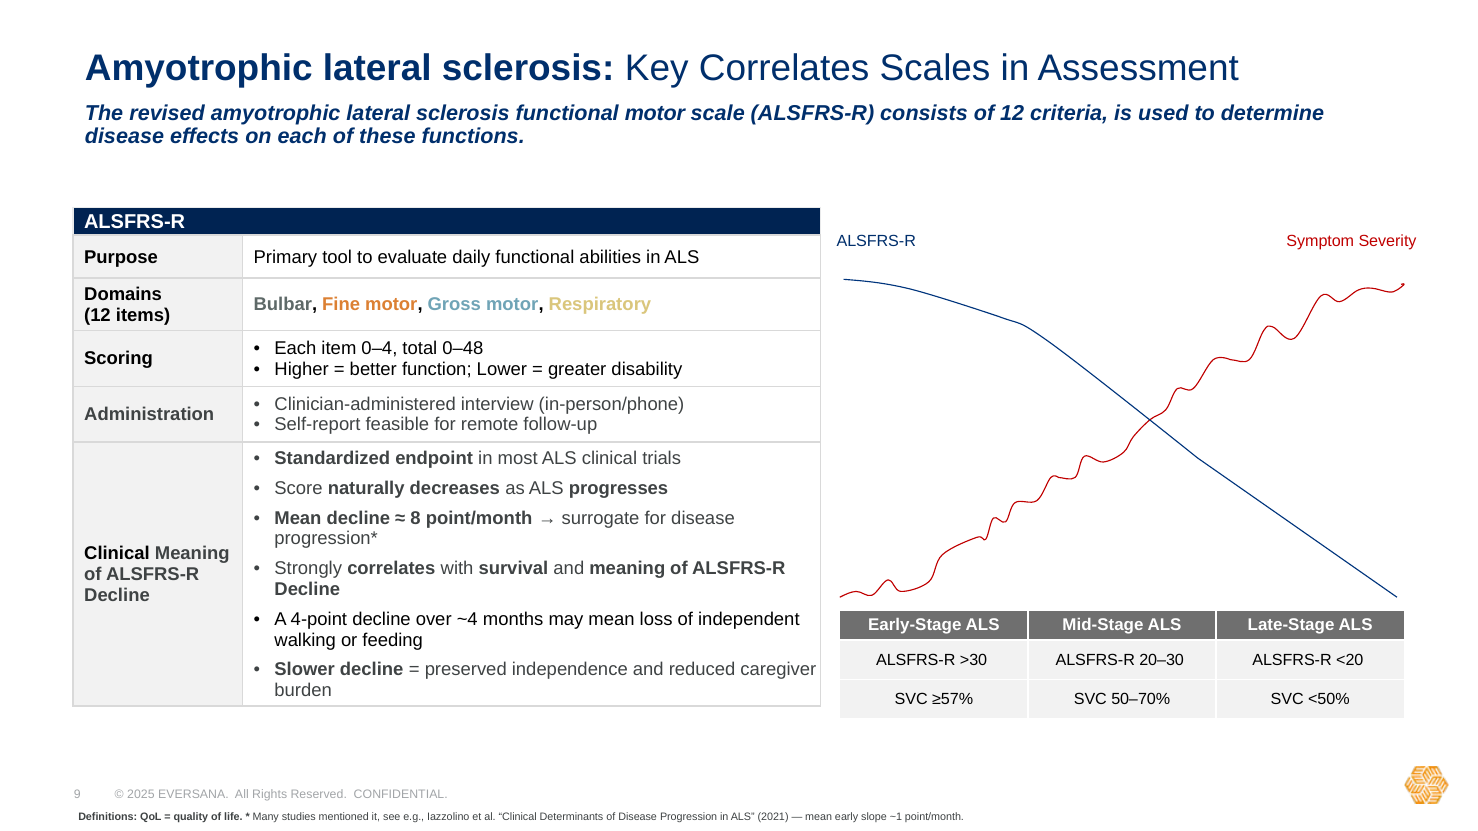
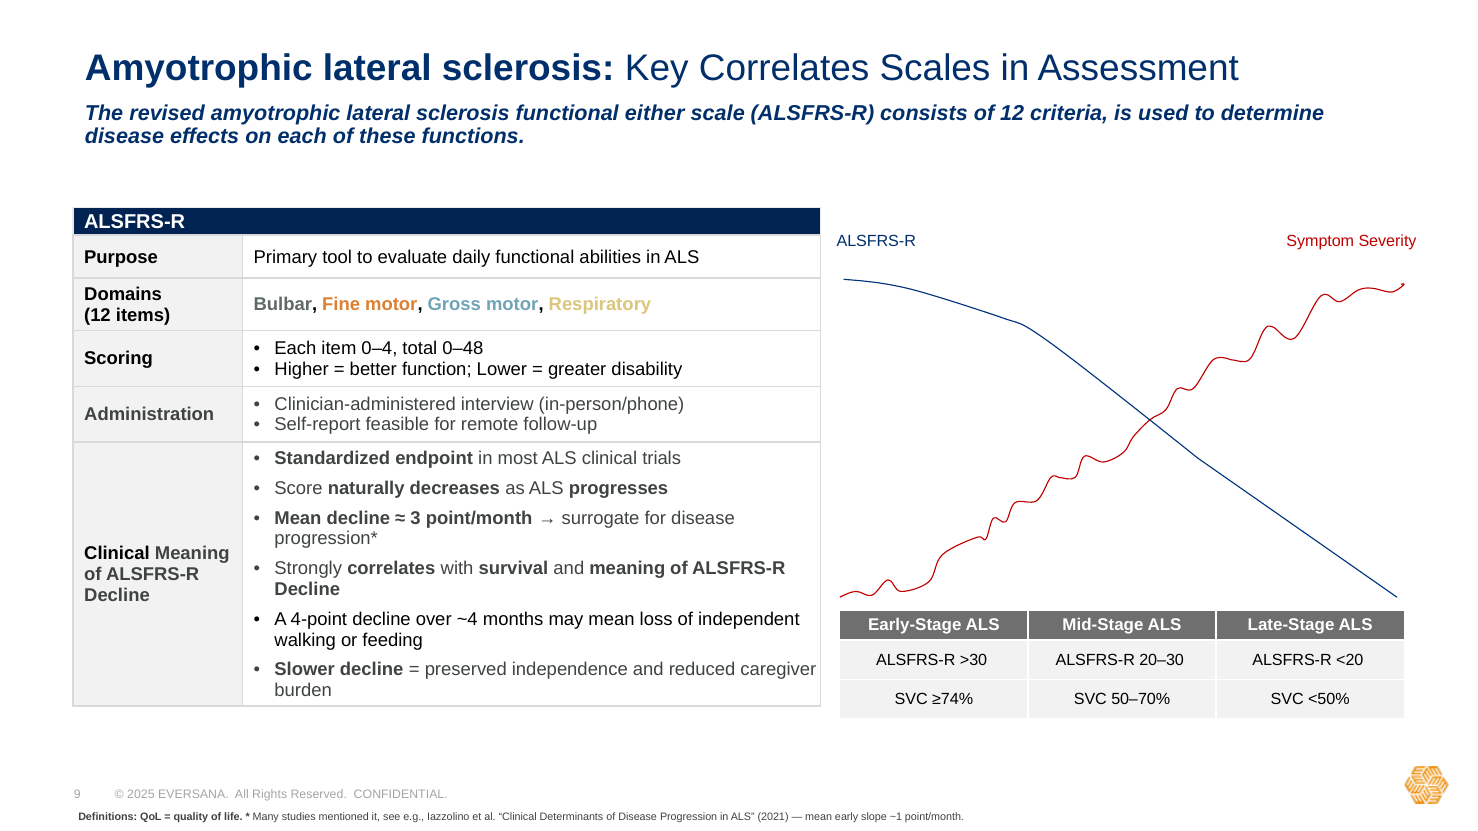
functional motor: motor -> either
8: 8 -> 3
≥57%: ≥57% -> ≥74%
